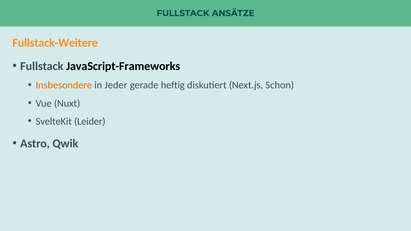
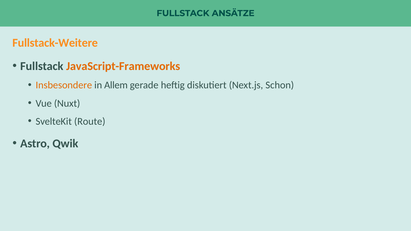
JavaScript-Frameworks colour: black -> orange
Jeder: Jeder -> Allem
Leider: Leider -> Route
